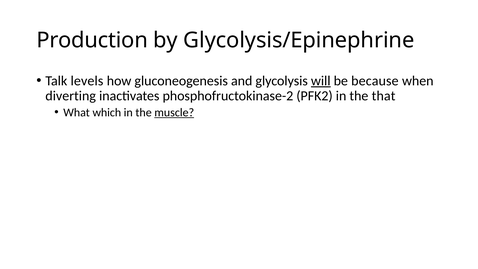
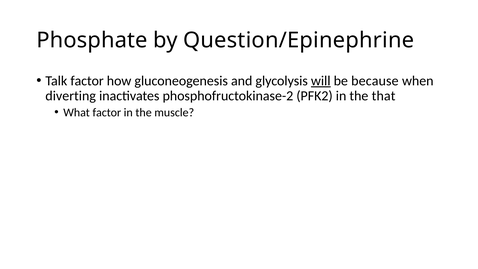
Production: Production -> Phosphate
Glycolysis/Epinephrine: Glycolysis/Epinephrine -> Question/Epinephrine
Talk levels: levels -> factor
What which: which -> factor
muscle underline: present -> none
